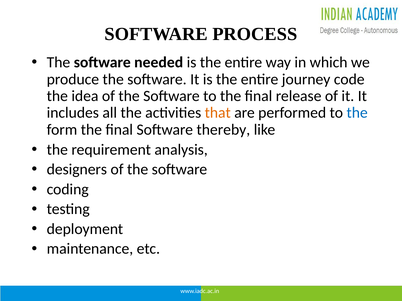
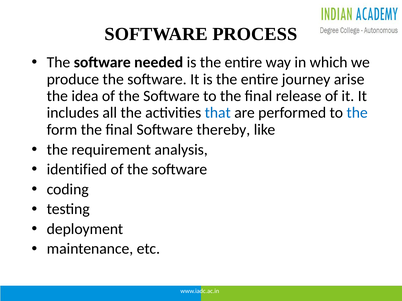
code: code -> arise
that colour: orange -> blue
designers: designers -> identified
